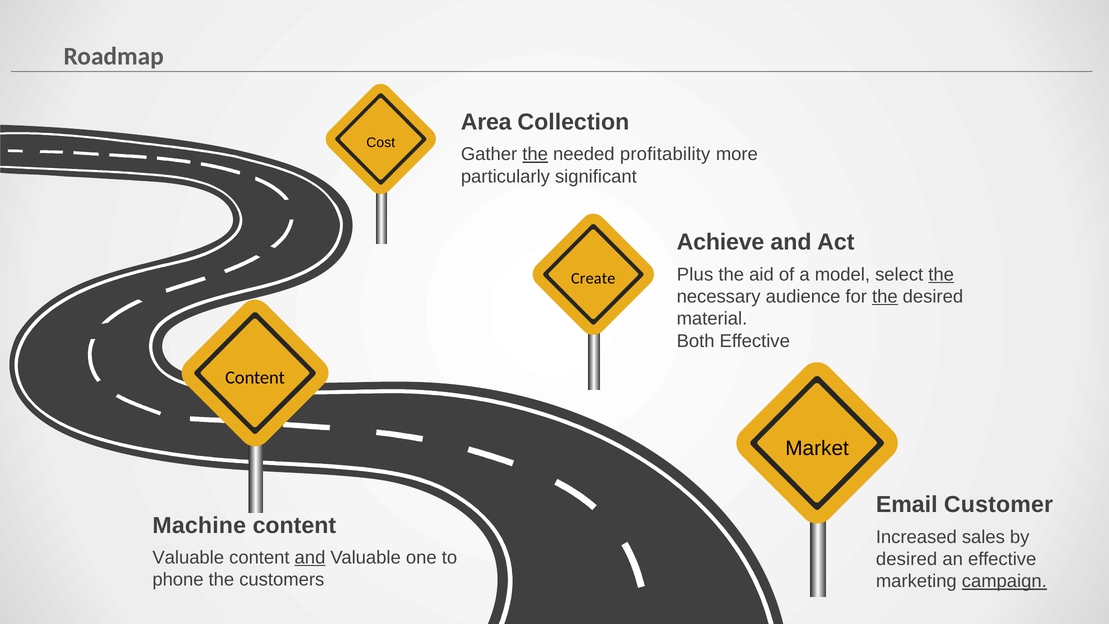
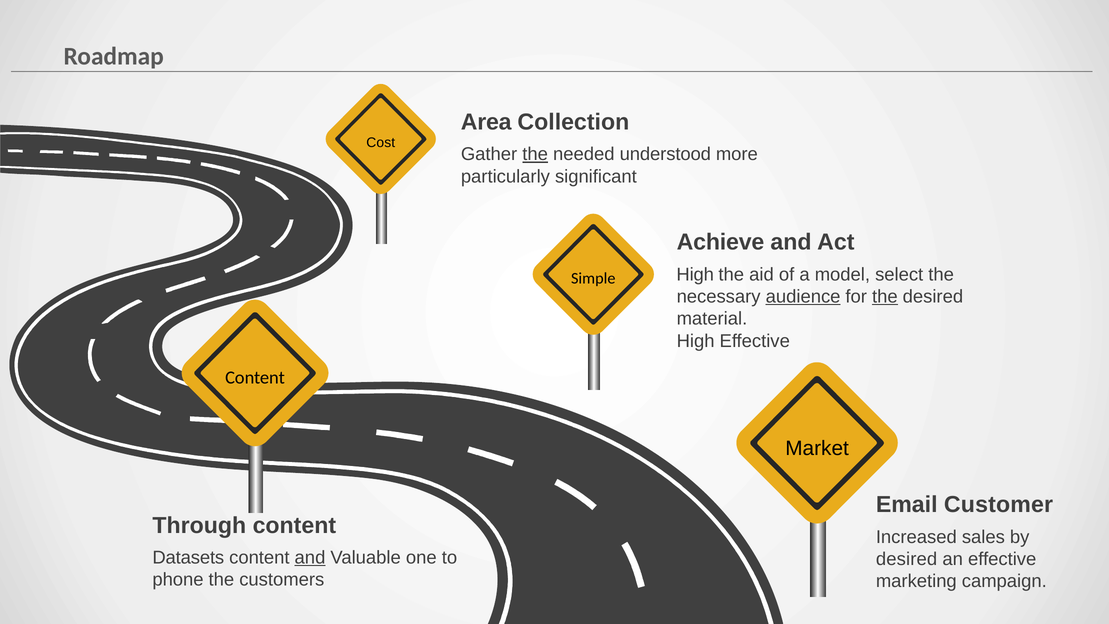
profitability: profitability -> understood
Plus at (695, 274): Plus -> High
the at (941, 274) underline: present -> none
Create: Create -> Simple
audience underline: none -> present
Both at (696, 341): Both -> High
Machine: Machine -> Through
Valuable at (188, 557): Valuable -> Datasets
campaign underline: present -> none
